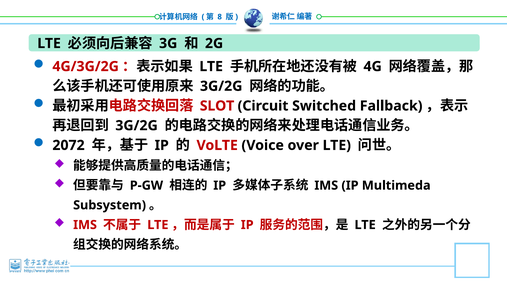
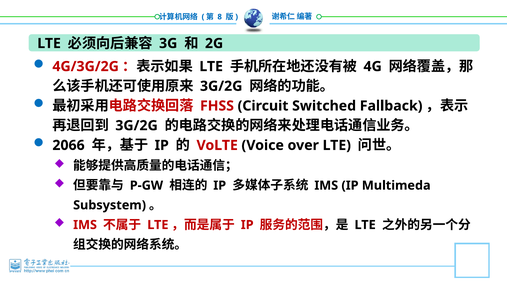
SLOT: SLOT -> FHSS
2072: 2072 -> 2066
